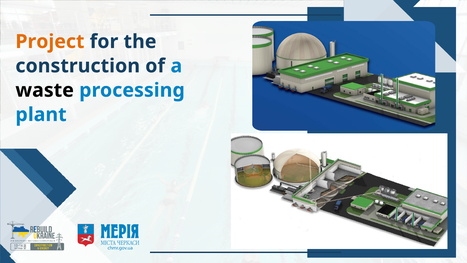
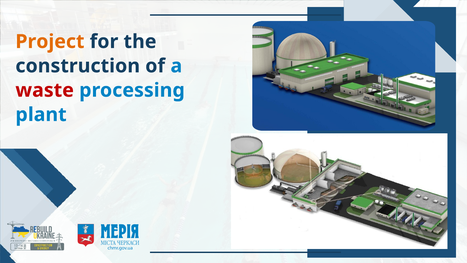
waste colour: black -> red
